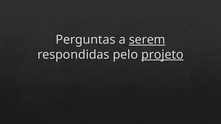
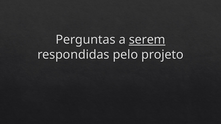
projeto underline: present -> none
